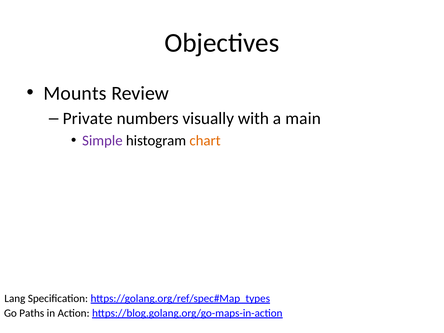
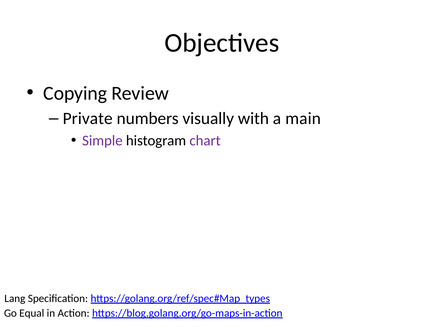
Mounts: Mounts -> Copying
chart colour: orange -> purple
Paths: Paths -> Equal
